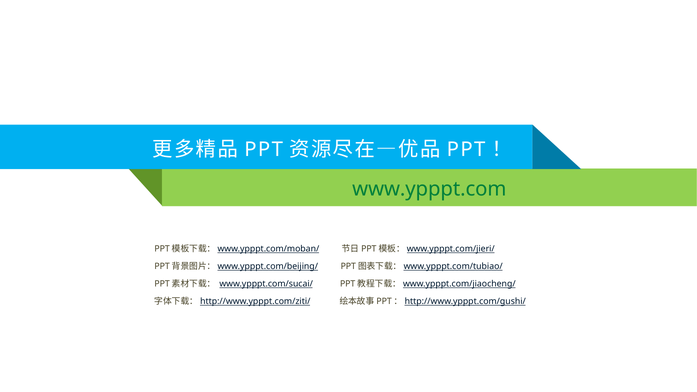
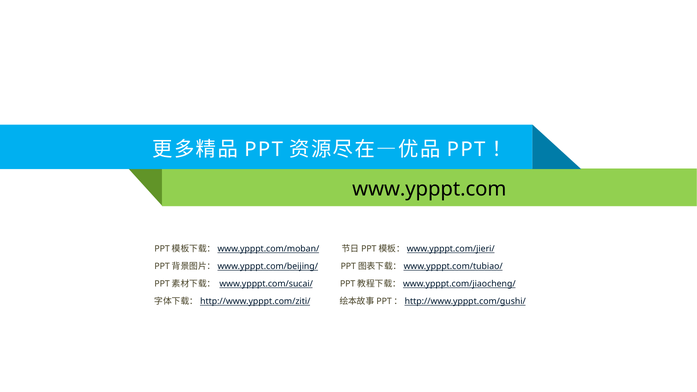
www.ypppt.com colour: green -> black
